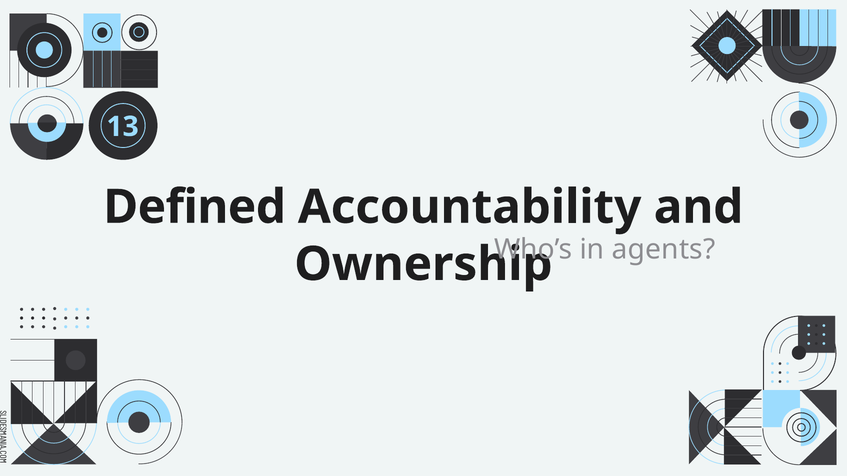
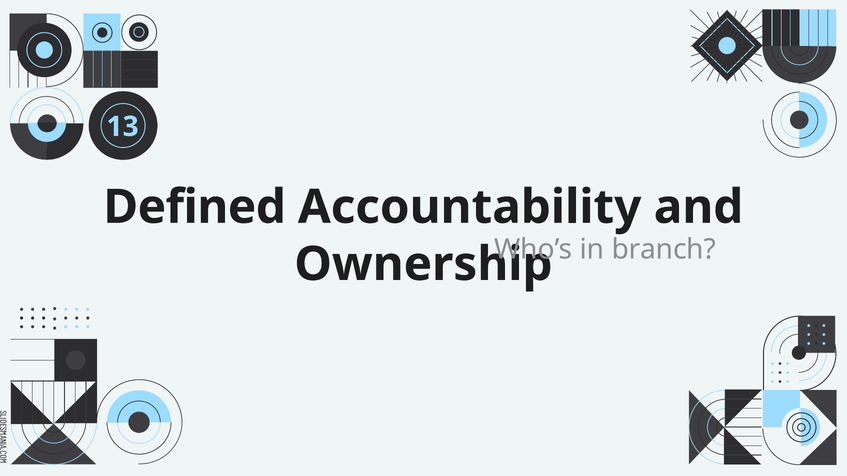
agents: agents -> branch
